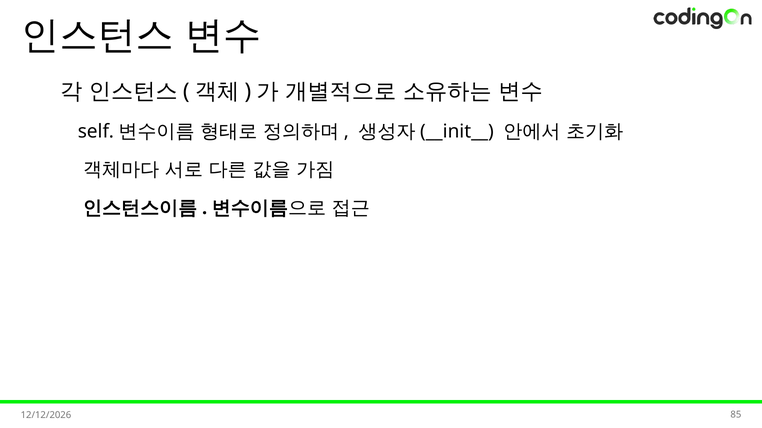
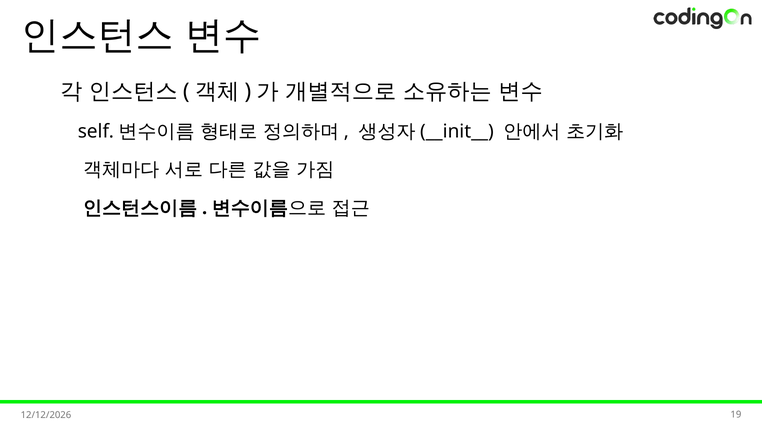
85: 85 -> 19
